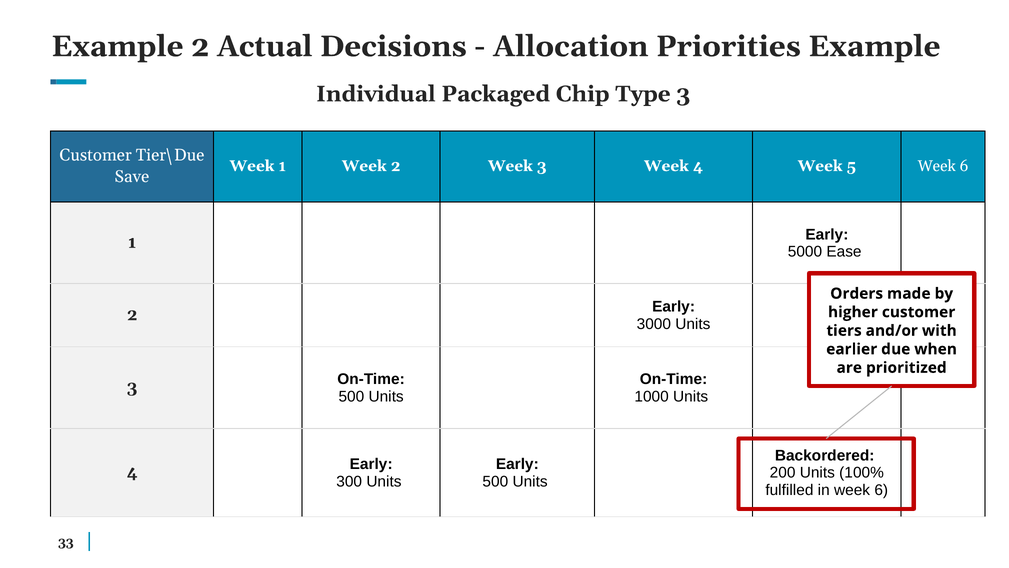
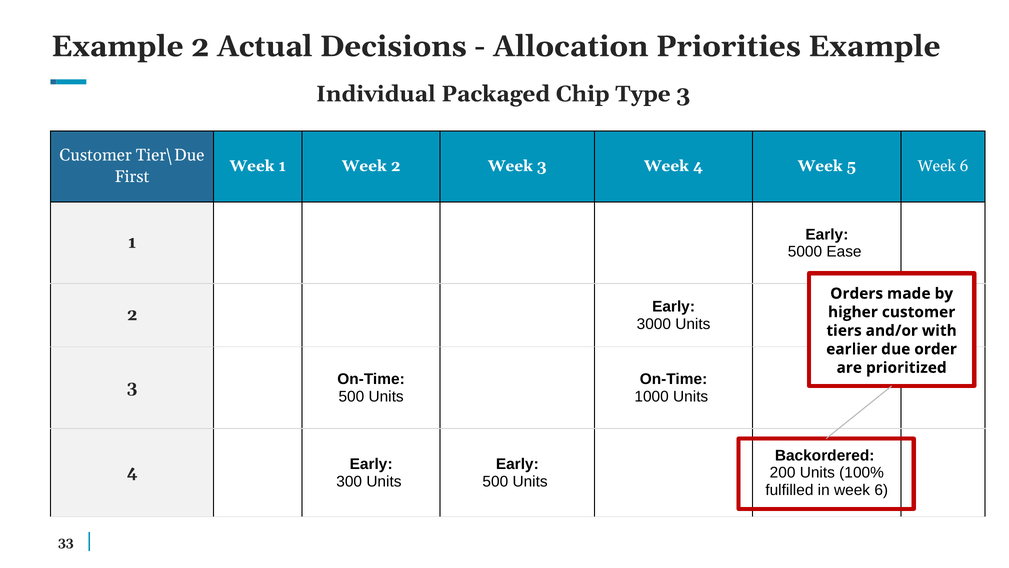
Save: Save -> First
when: when -> order
